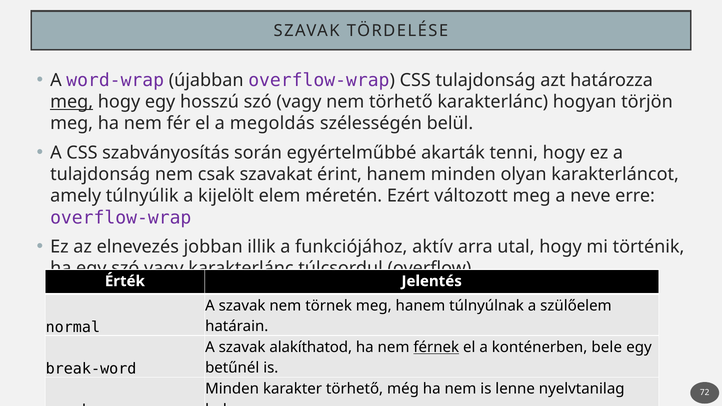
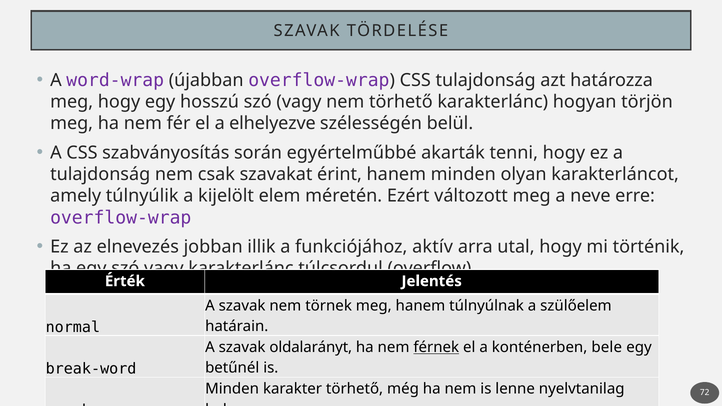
meg at (72, 102) underline: present -> none
megoldás: megoldás -> elhelyezve
alakíthatod: alakíthatod -> oldalarányt
